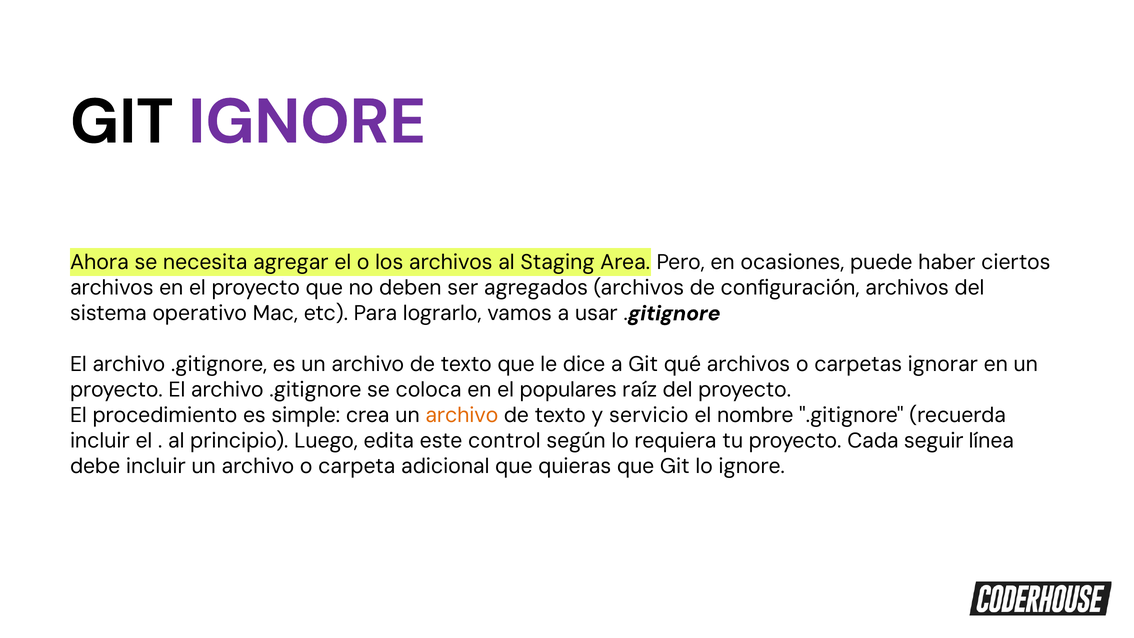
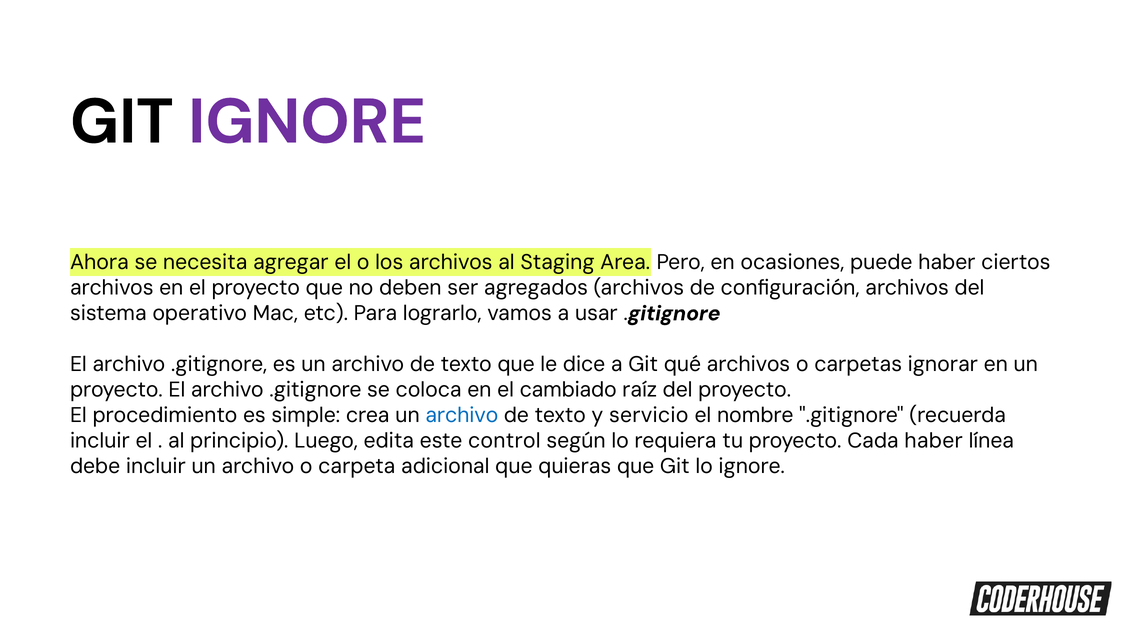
populares: populares -> cambiado
archivo at (462, 415) colour: orange -> blue
Cada seguir: seguir -> haber
